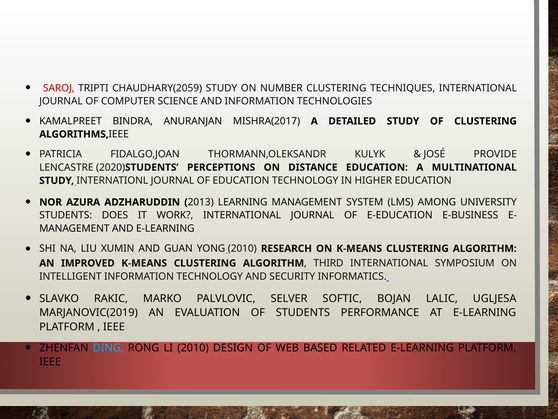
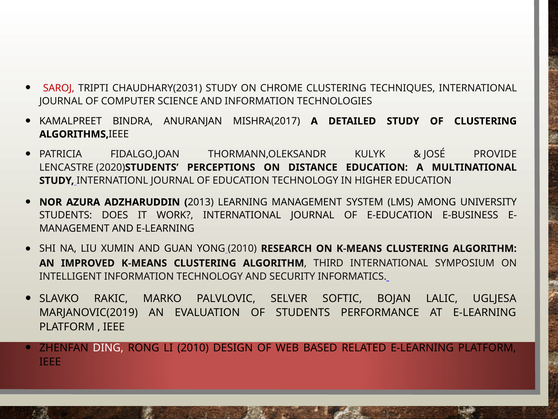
CHAUDHARY(2059: CHAUDHARY(2059 -> CHAUDHARY(2031
NUMBER: NUMBER -> CHROME
DING colour: light blue -> white
